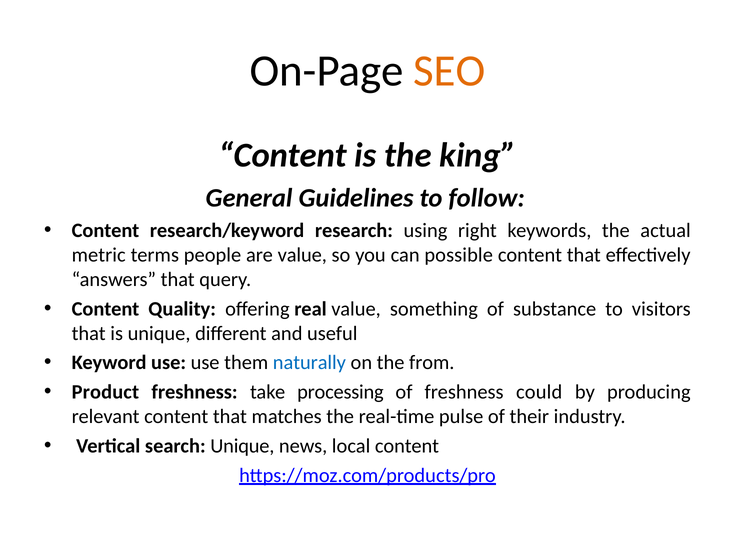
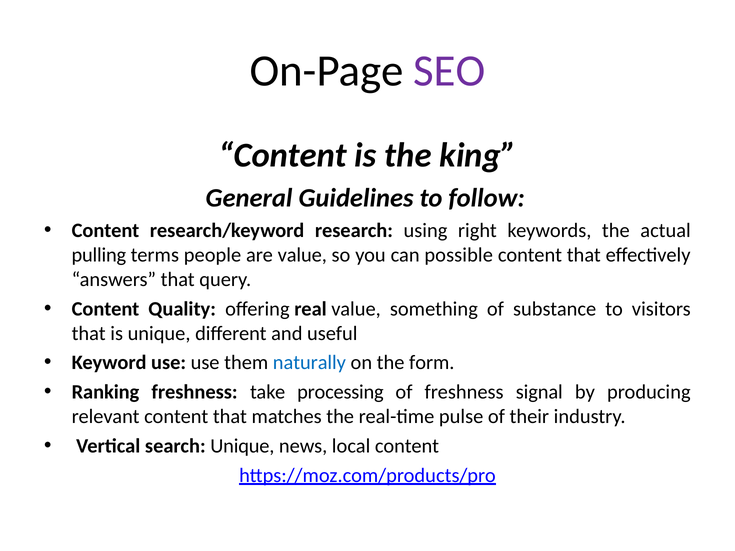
SEO colour: orange -> purple
metric: metric -> pulling
from: from -> form
Product: Product -> Ranking
could: could -> signal
